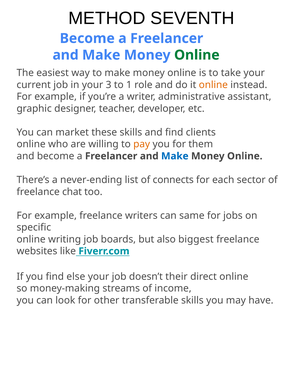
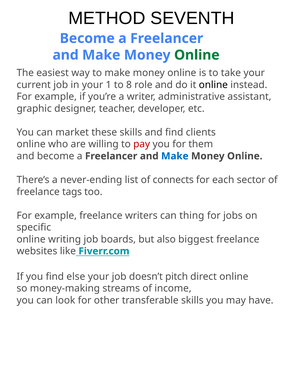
3: 3 -> 1
1: 1 -> 8
online at (213, 85) colour: orange -> black
pay colour: orange -> red
chat: chat -> tags
same: same -> thing
their: their -> pitch
